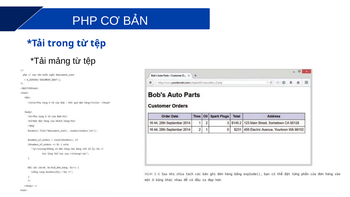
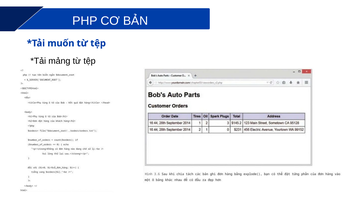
trong: trong -> muốn
